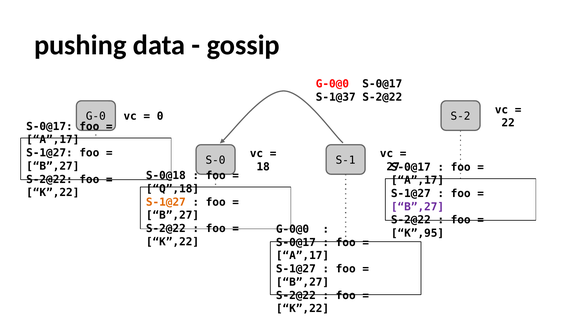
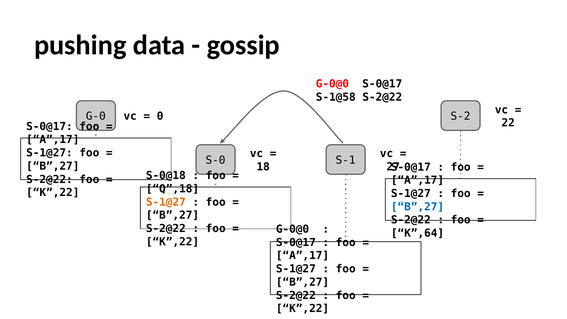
S-1@37: S-1@37 -> S-1@58
B”,27 at (418, 207) colour: purple -> blue
K”,95: K”,95 -> K”,64
